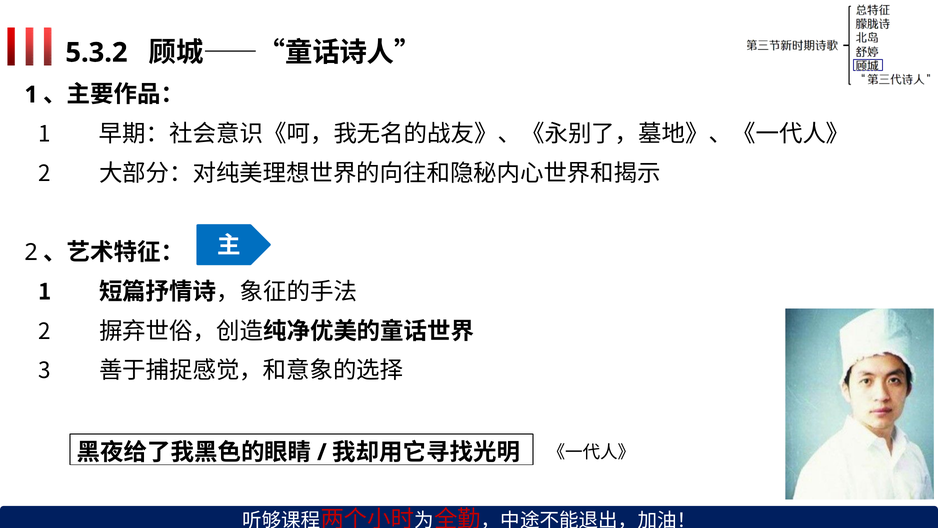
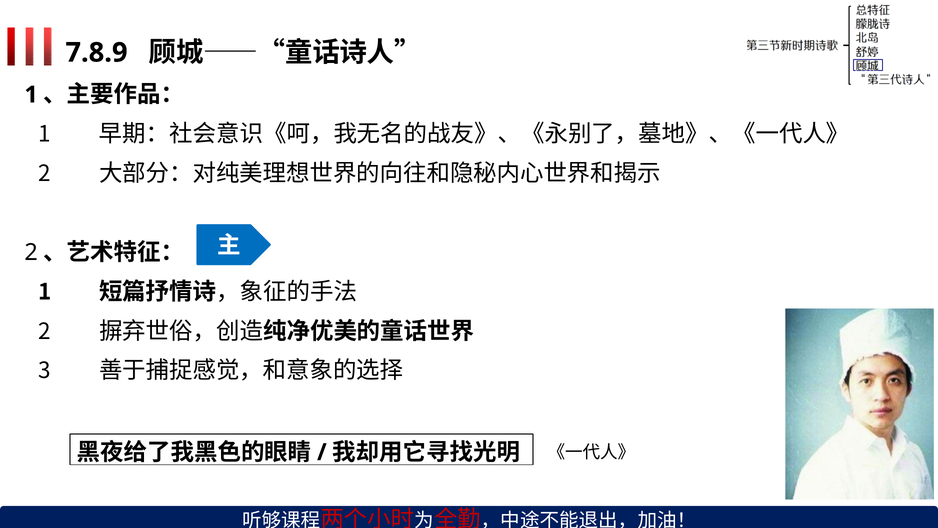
5.3.2: 5.3.2 -> 7.8.9
